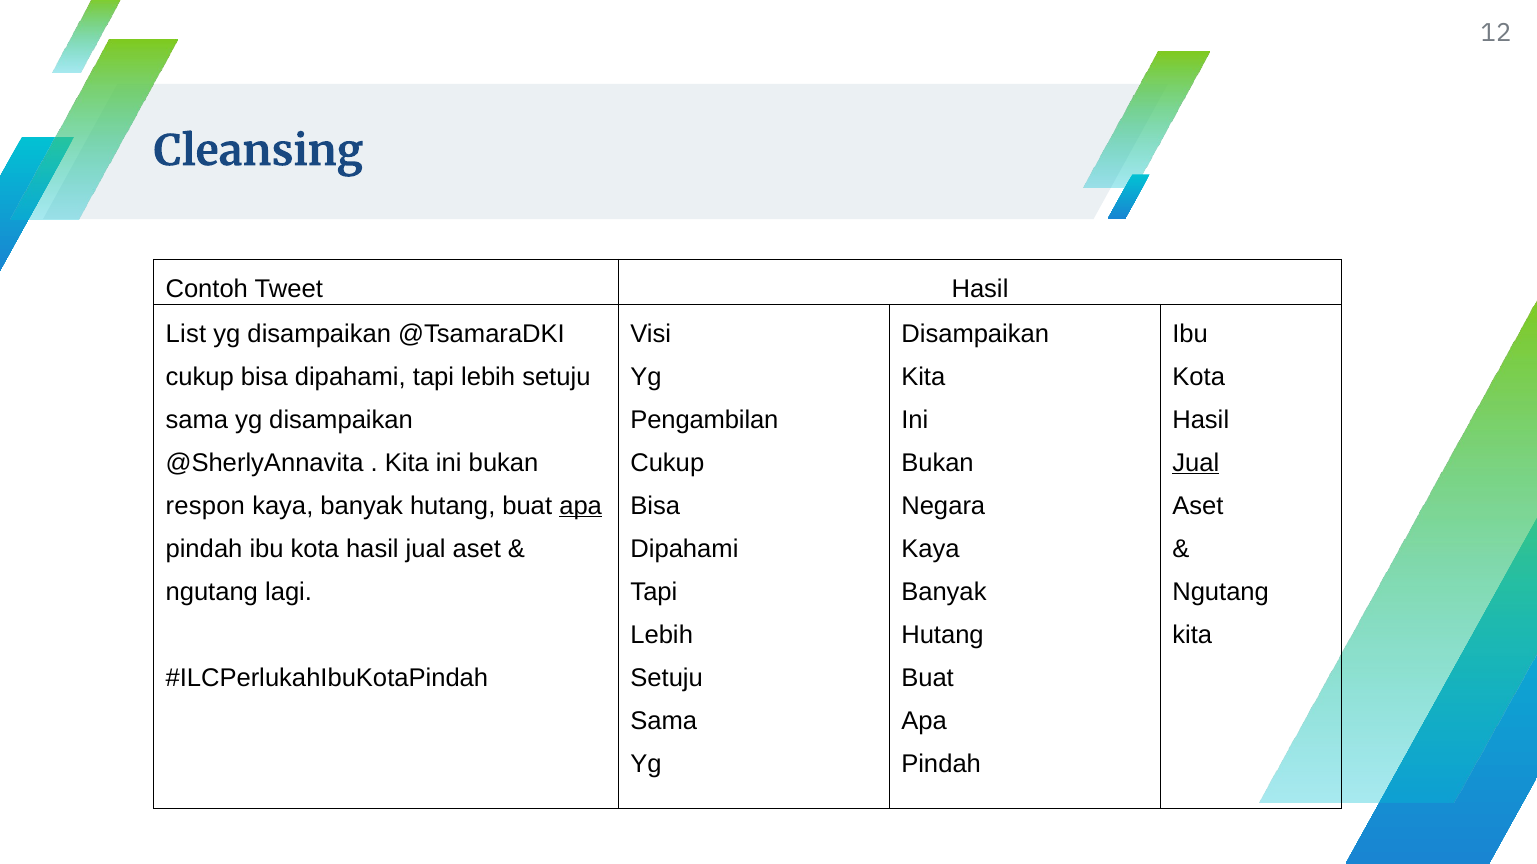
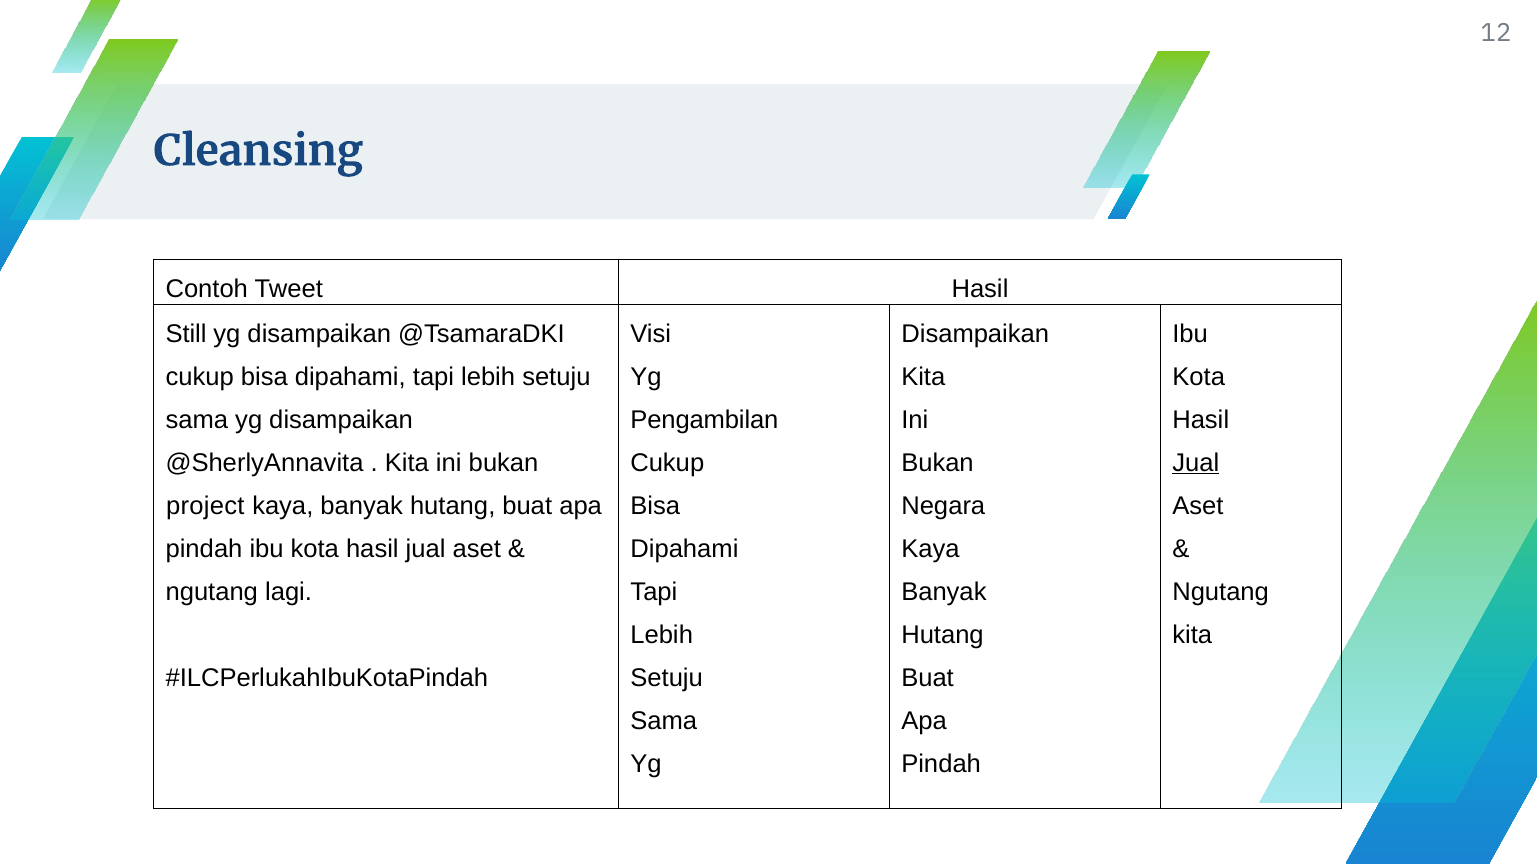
List: List -> Still
respon: respon -> project
apa at (581, 506) underline: present -> none
